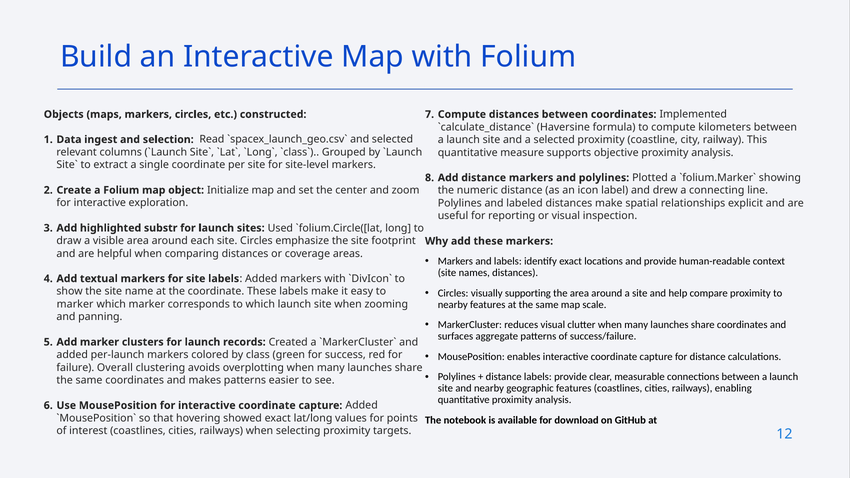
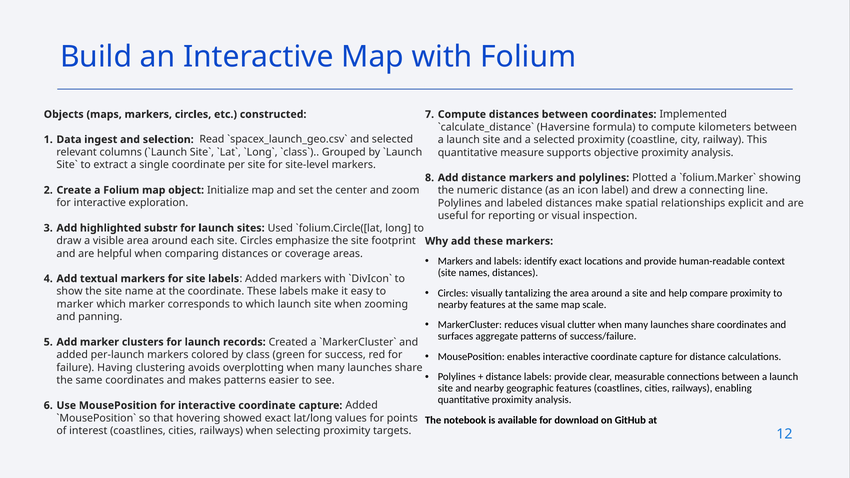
supporting: supporting -> tantalizing
Overall: Overall -> Having
